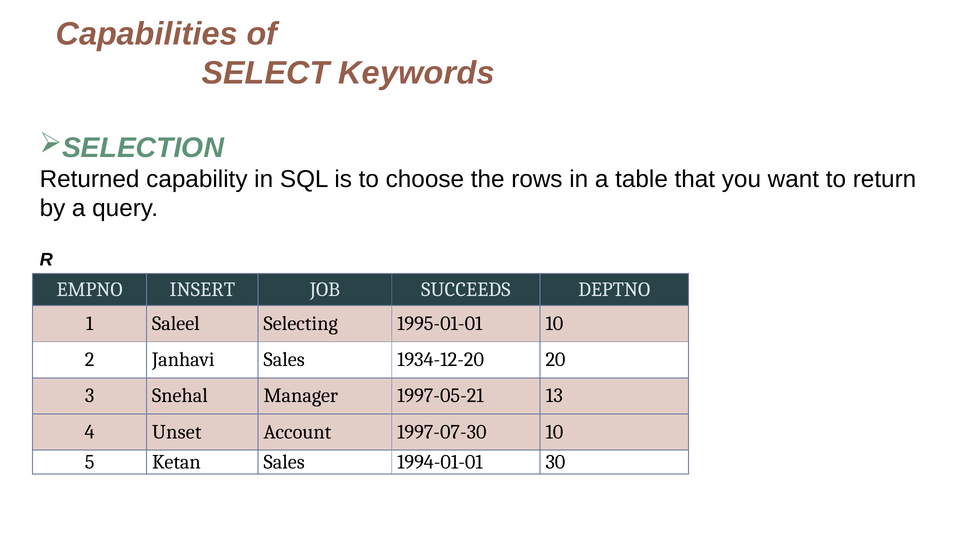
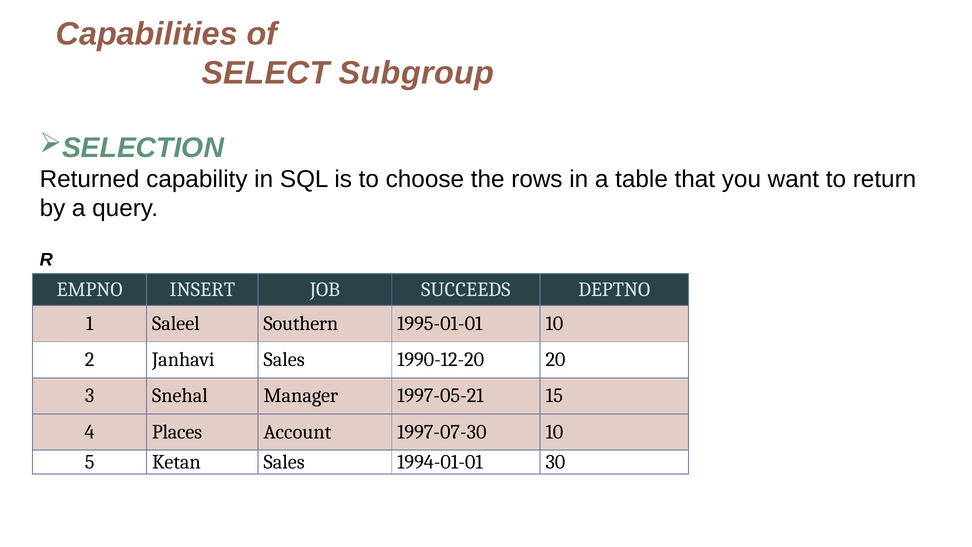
Keywords: Keywords -> Subgroup
Selecting: Selecting -> Southern
1934-12-20: 1934-12-20 -> 1990-12-20
13: 13 -> 15
Unset: Unset -> Places
